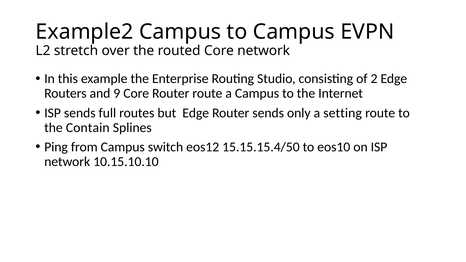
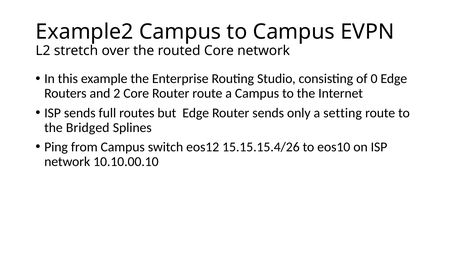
2: 2 -> 0
9: 9 -> 2
Contain: Contain -> Bridged
15.15.15.4/50: 15.15.15.4/50 -> 15.15.15.4/26
10.15.10.10: 10.15.10.10 -> 10.10.00.10
